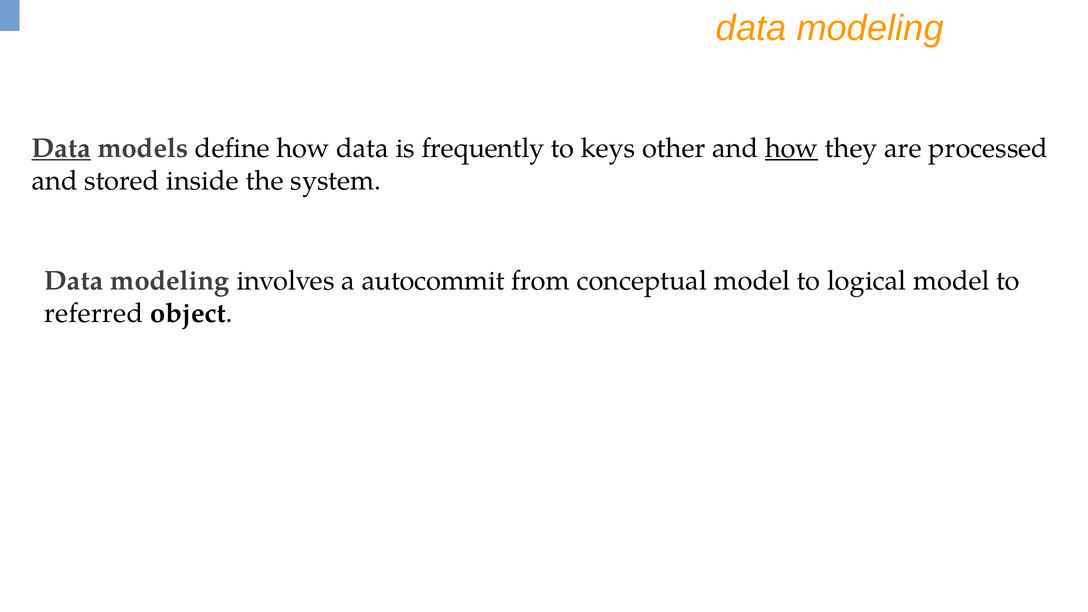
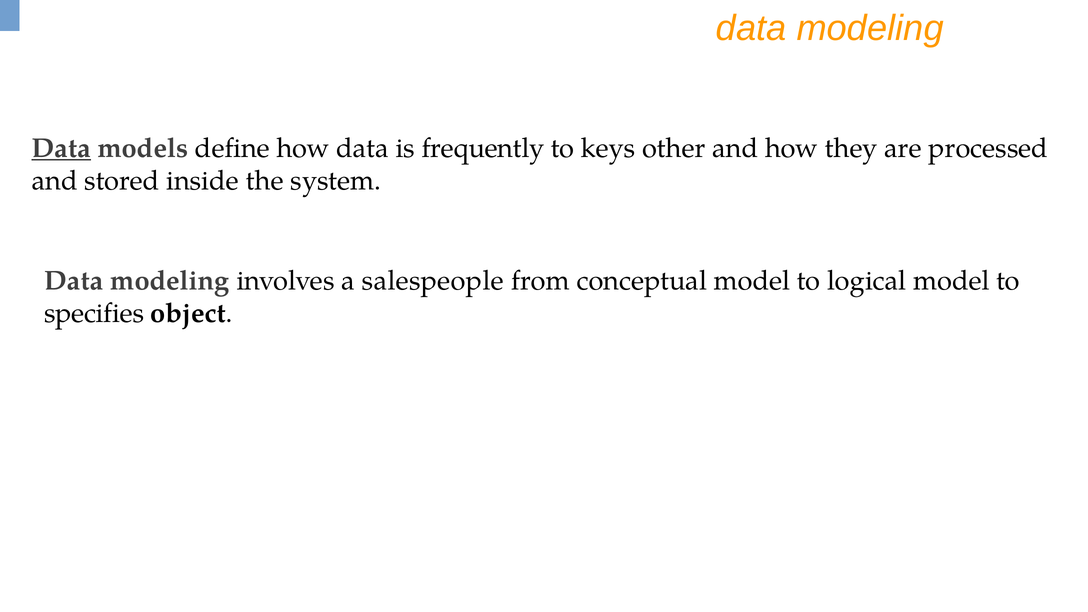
how at (792, 148) underline: present -> none
autocommit: autocommit -> salespeople
referred: referred -> specifies
